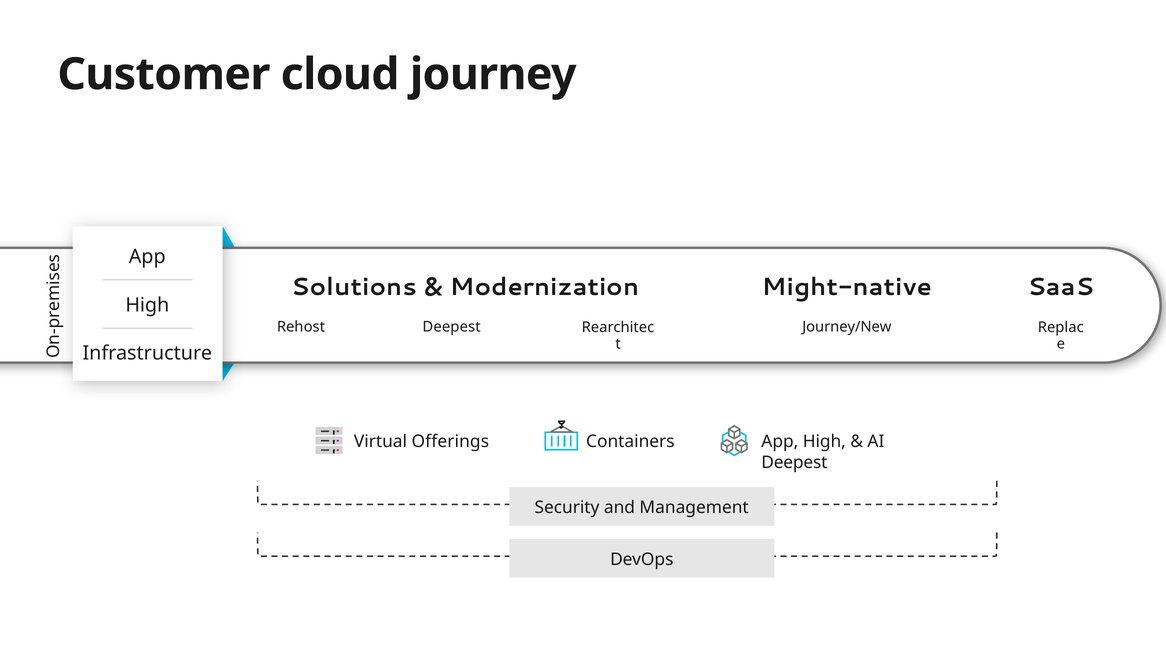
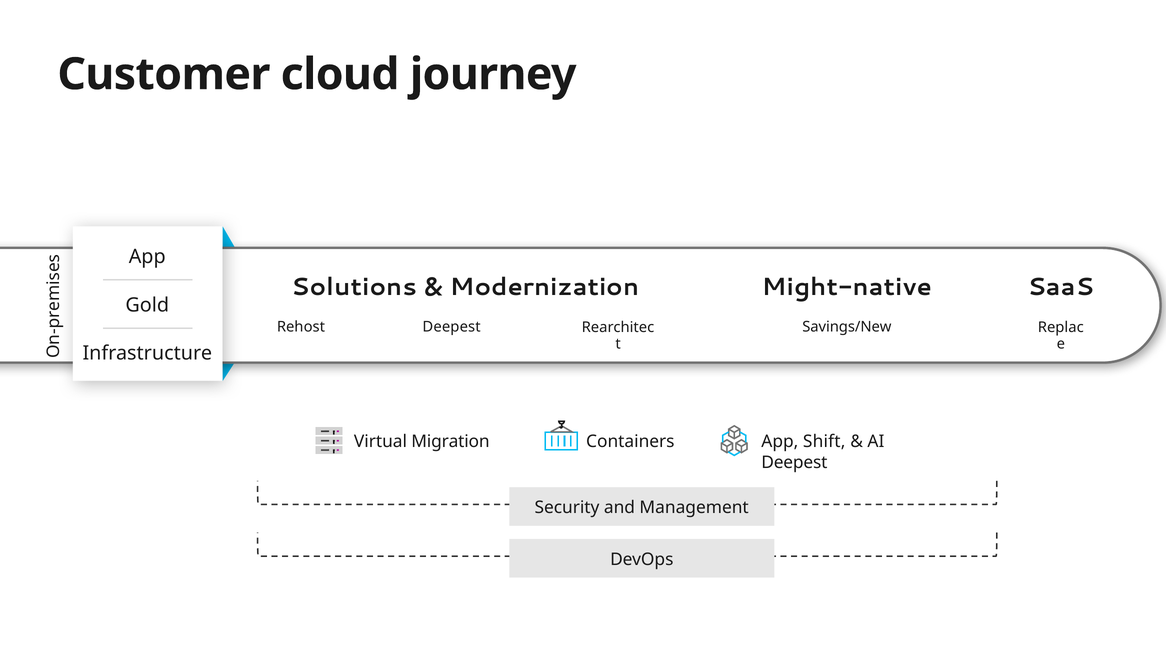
High at (147, 305): High -> Gold
Journey/New: Journey/New -> Savings/New
Offerings: Offerings -> Migration
High at (824, 442): High -> Shift
